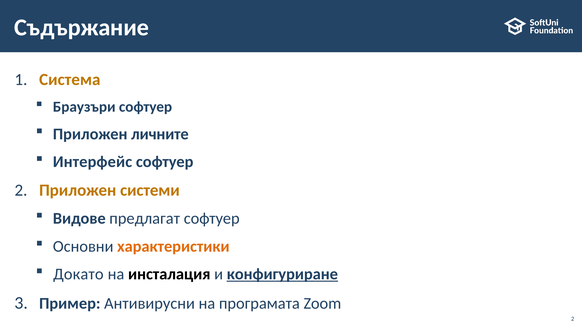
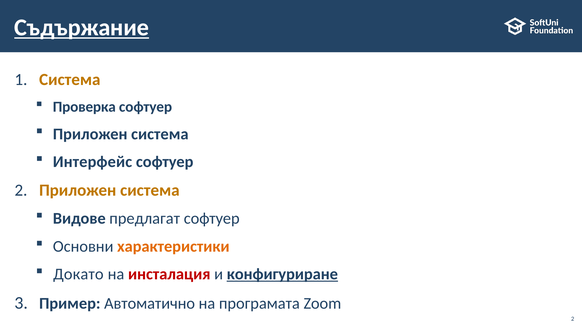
Съдържание underline: none -> present
Браузъри: Браузъри -> Проверка
личните at (160, 134): личните -> система
2 Приложен системи: системи -> система
инсталация colour: black -> red
Антивирусни: Антивирусни -> Автоматично
